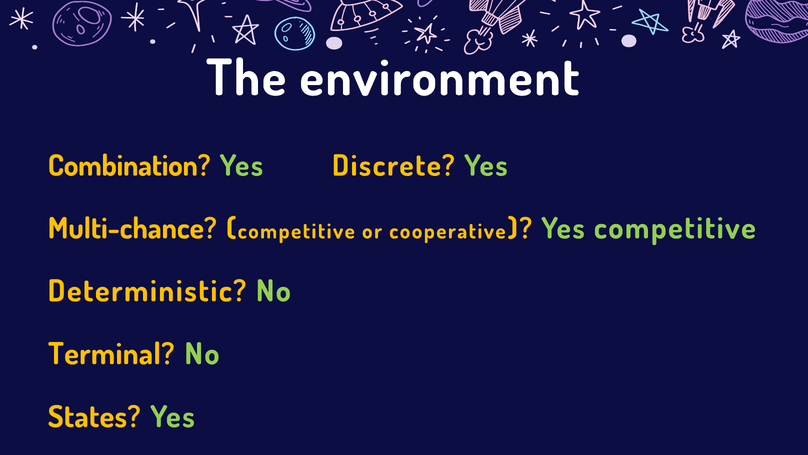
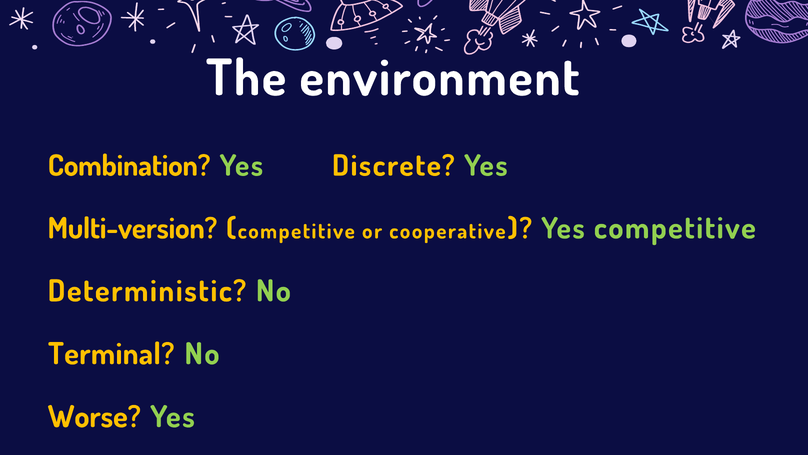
Multi-chance: Multi-chance -> Multi-version
States: States -> Worse
